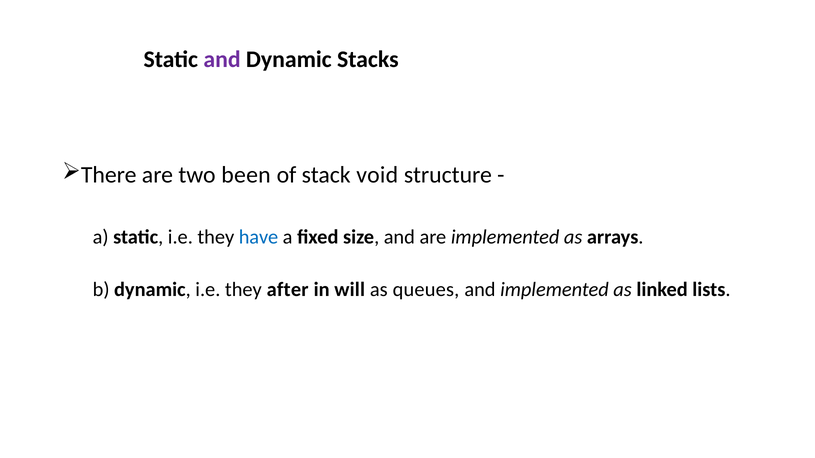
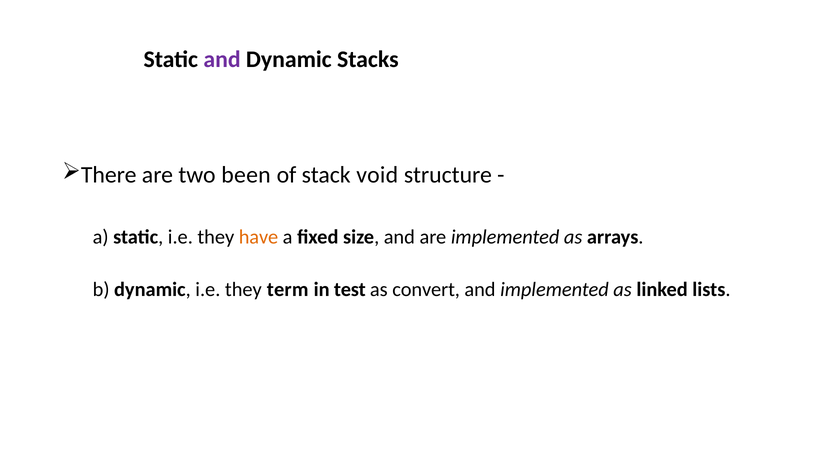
have colour: blue -> orange
after: after -> term
will: will -> test
queues: queues -> convert
